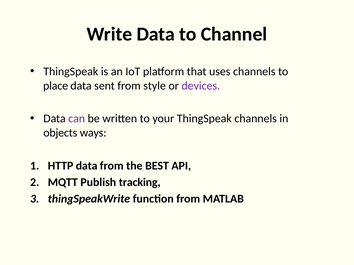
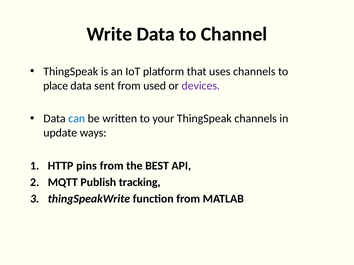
style: style -> used
can colour: purple -> blue
objects: objects -> update
HTTP data: data -> pins
